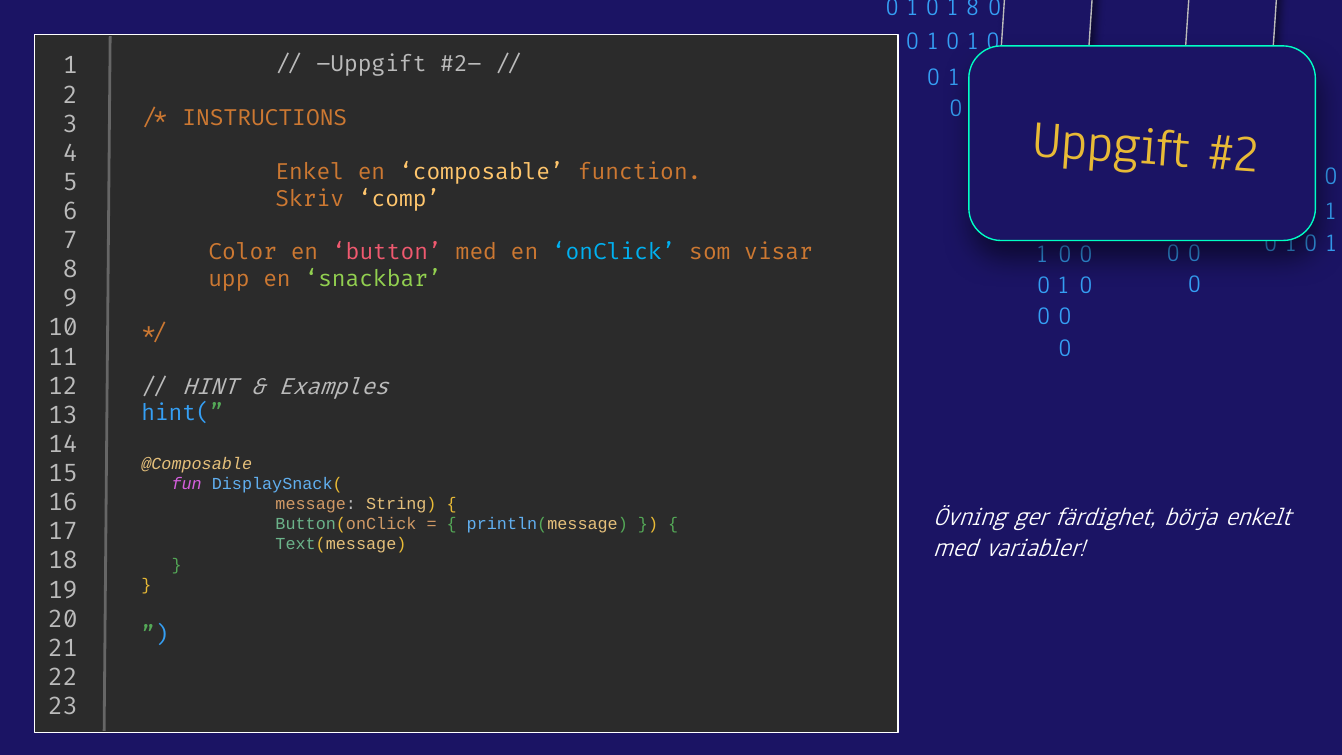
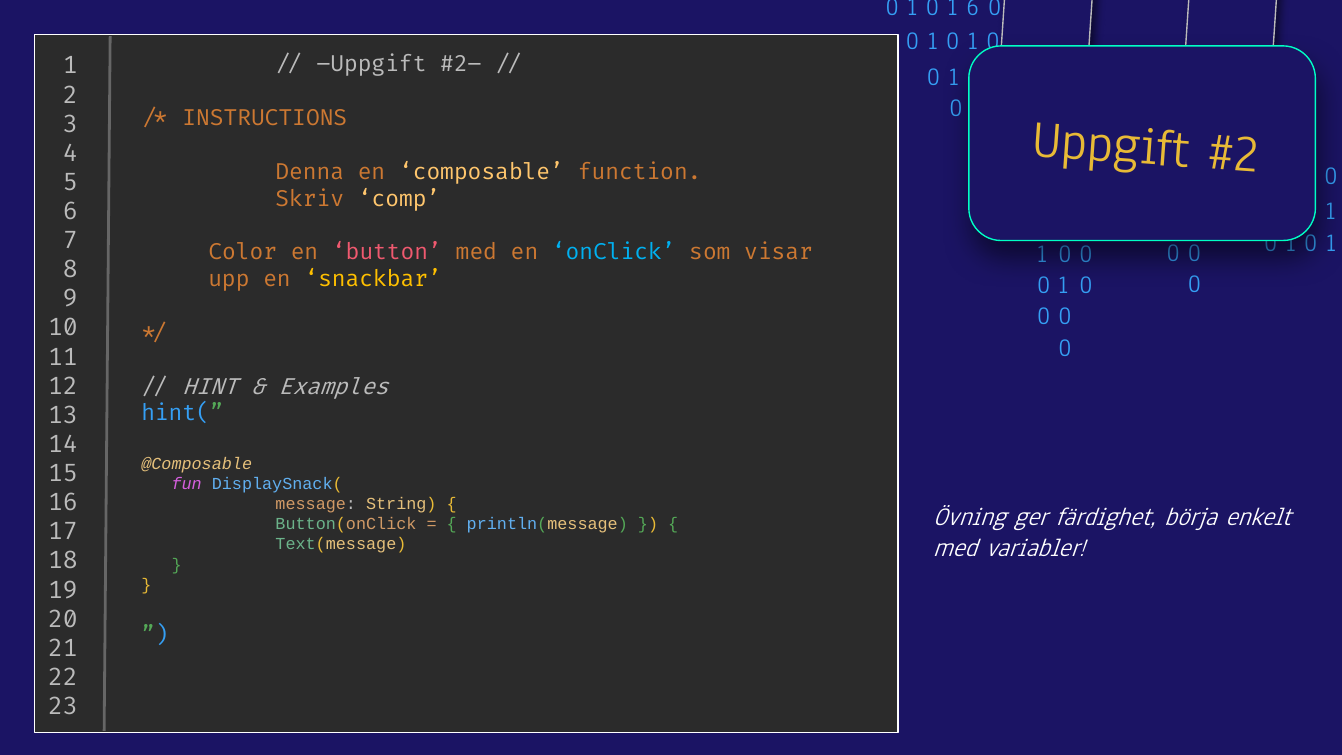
1 8: 8 -> 6
Enkel: Enkel -> Denna
snackbar colour: light green -> yellow
